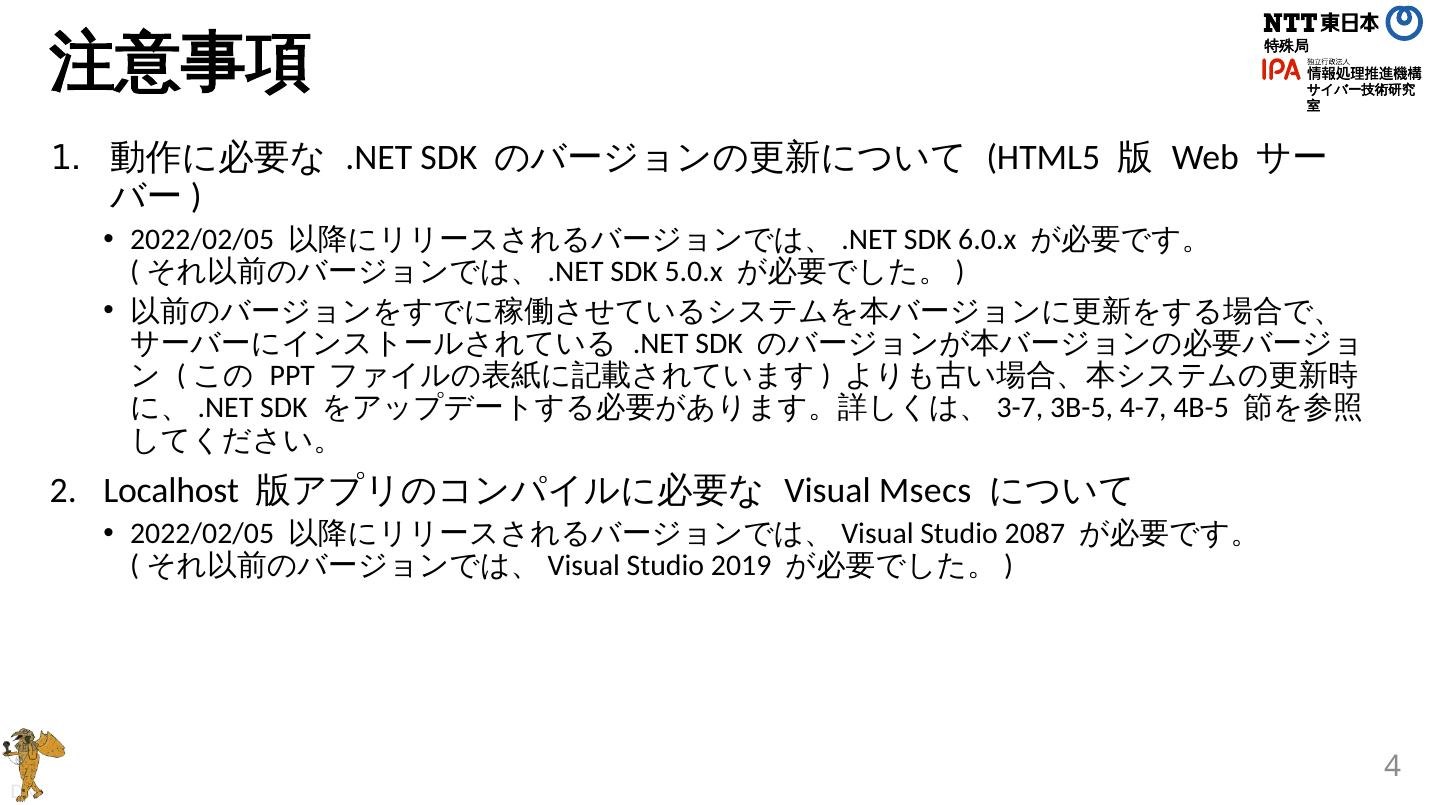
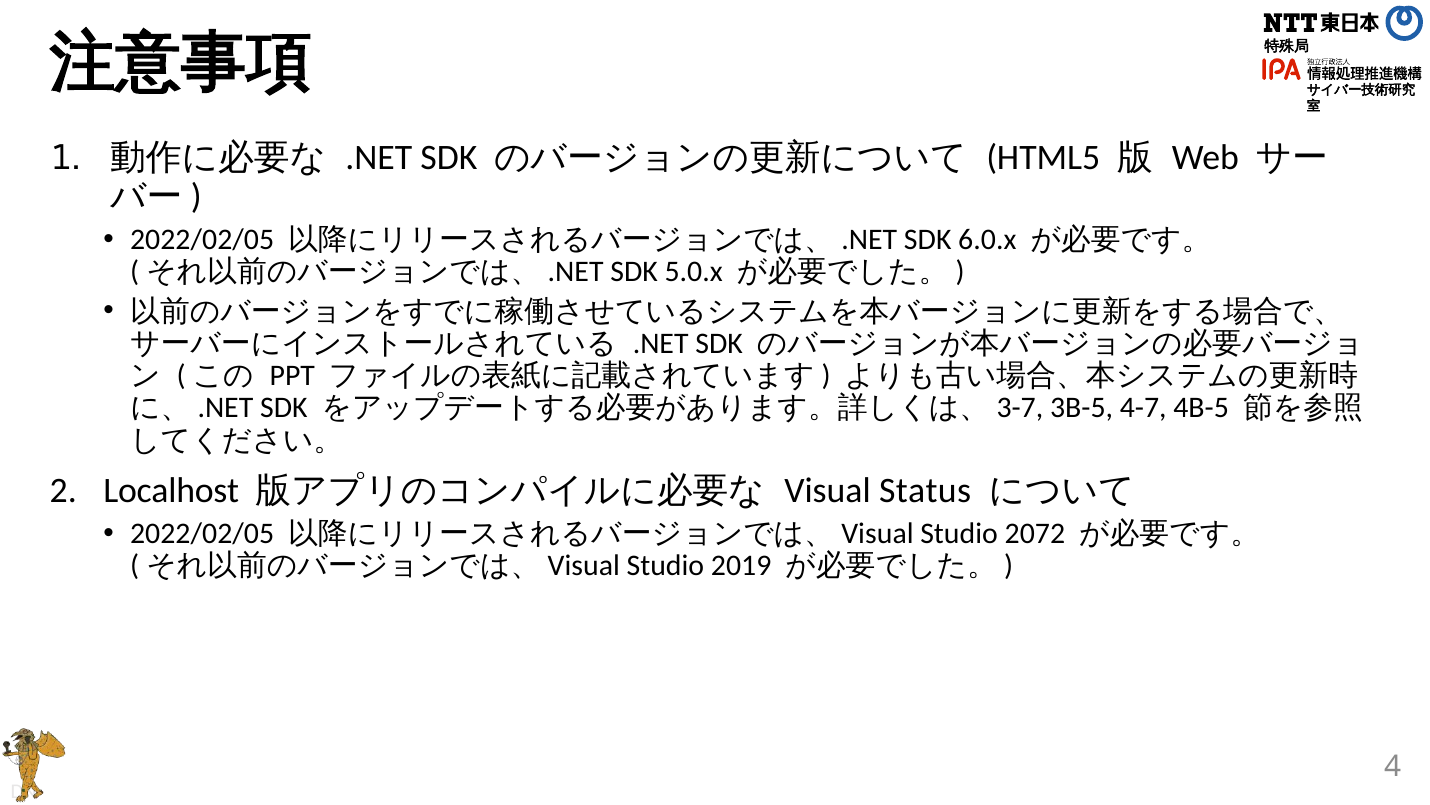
Msecs: Msecs -> Status
2087: 2087 -> 2072
